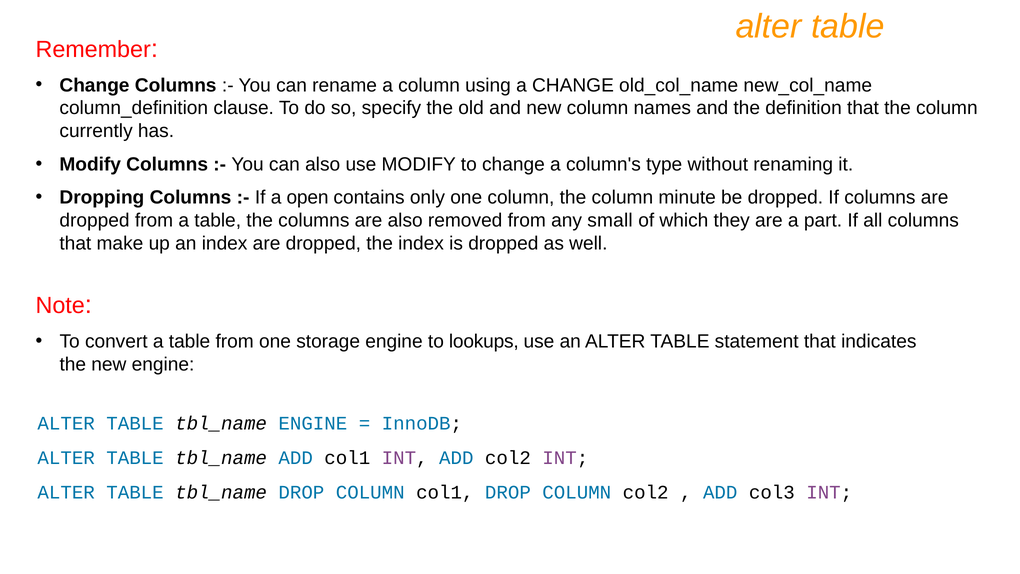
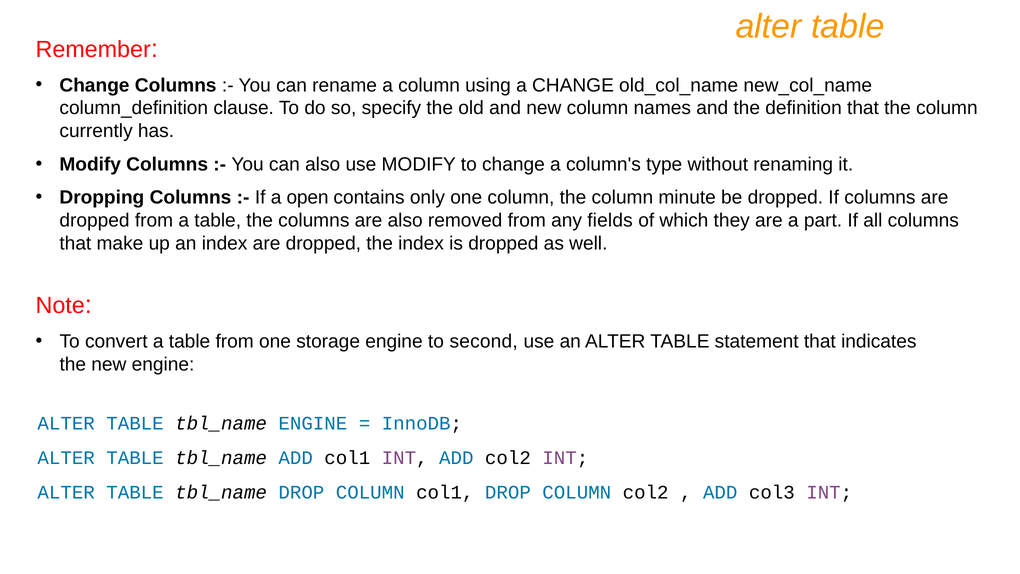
small: small -> fields
lookups: lookups -> second
